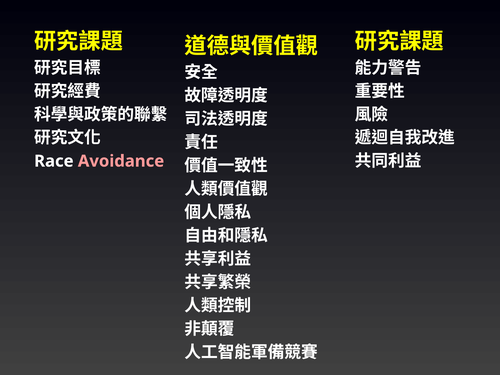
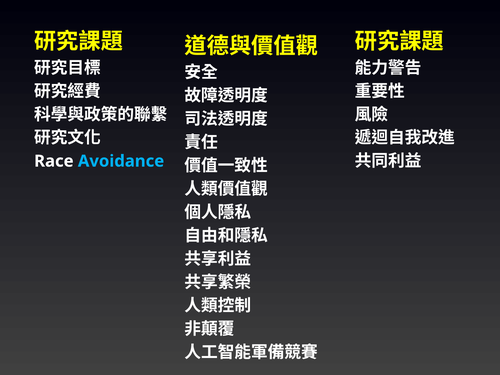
Avoidance colour: pink -> light blue
